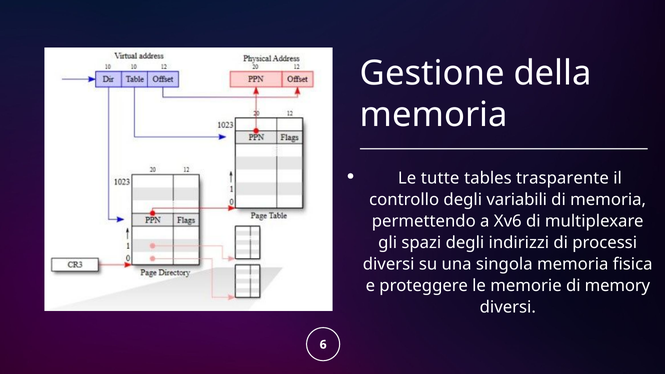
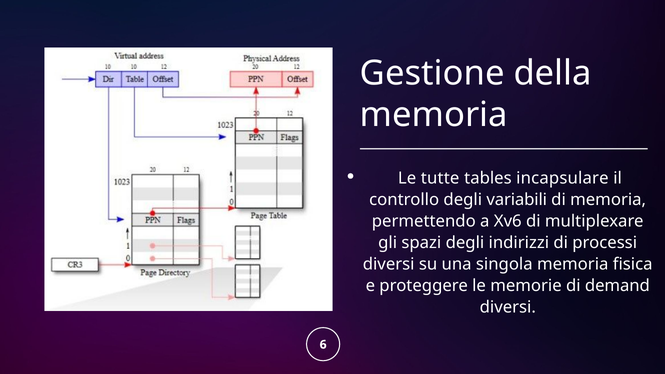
trasparente: trasparente -> incapsulare
memory: memory -> demand
